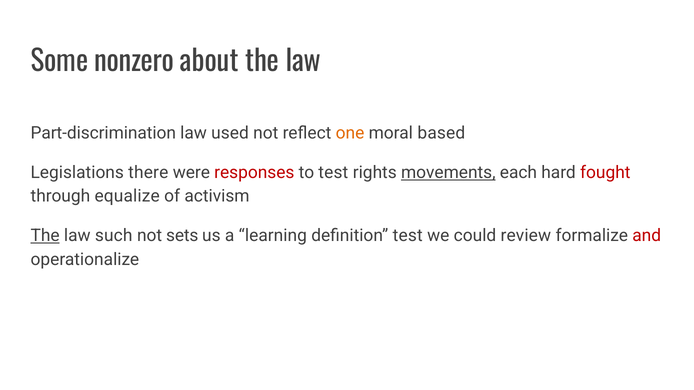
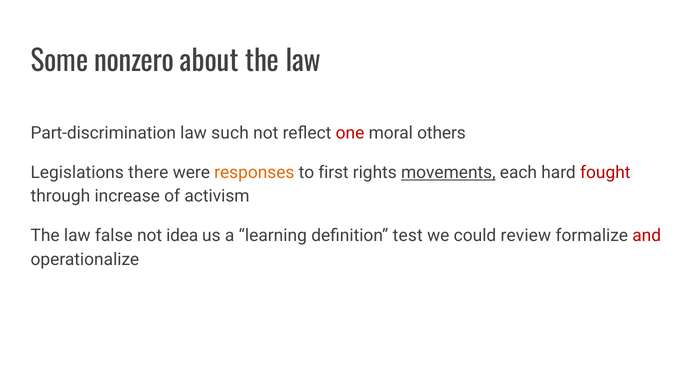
used: used -> such
one colour: orange -> red
based: based -> others
responses colour: red -> orange
to test: test -> first
equalize: equalize -> increase
The at (45, 236) underline: present -> none
such: such -> false
sets: sets -> idea
